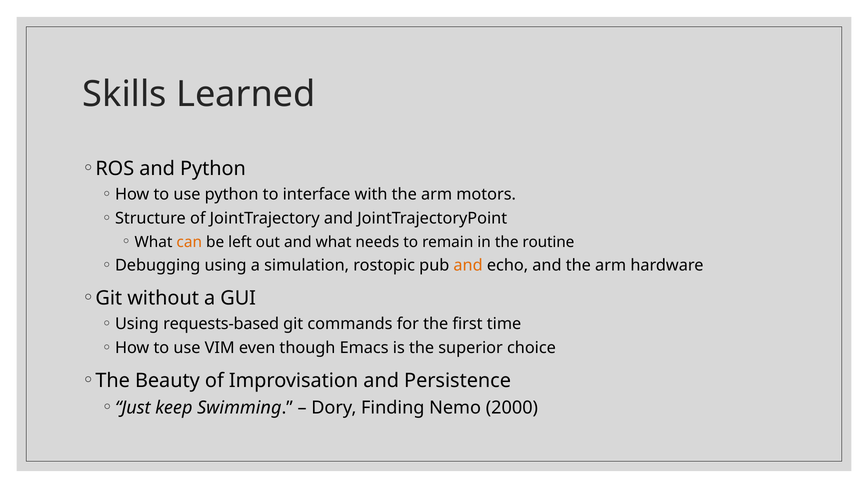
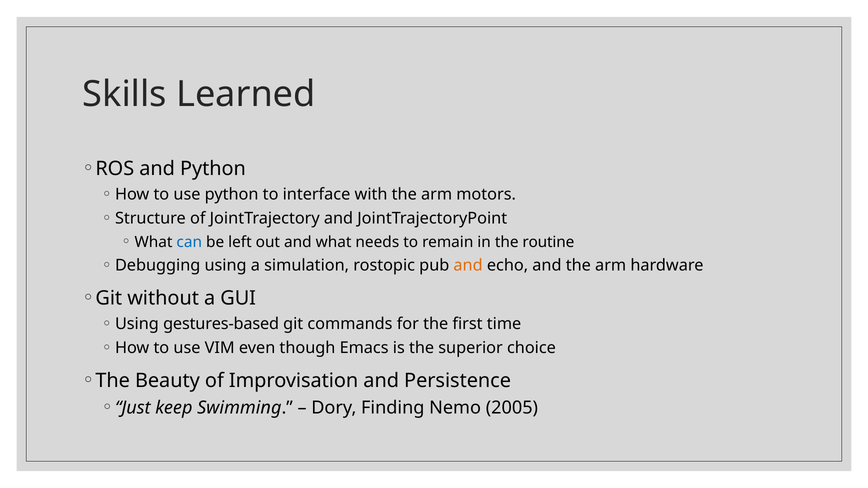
can colour: orange -> blue
requests-based: requests-based -> gestures-based
2000: 2000 -> 2005
